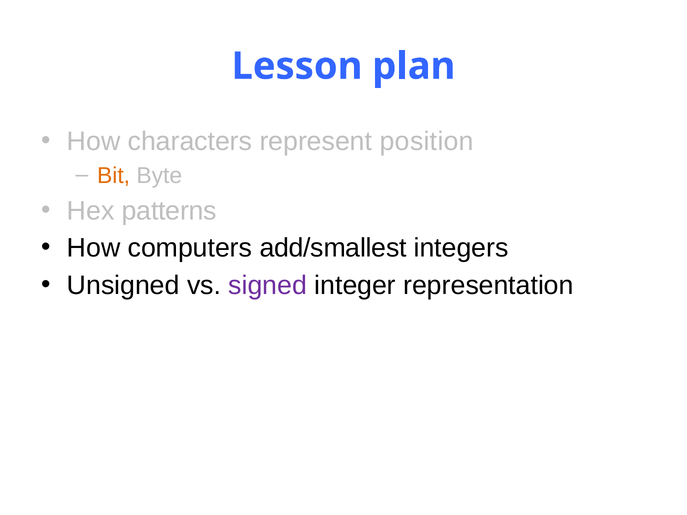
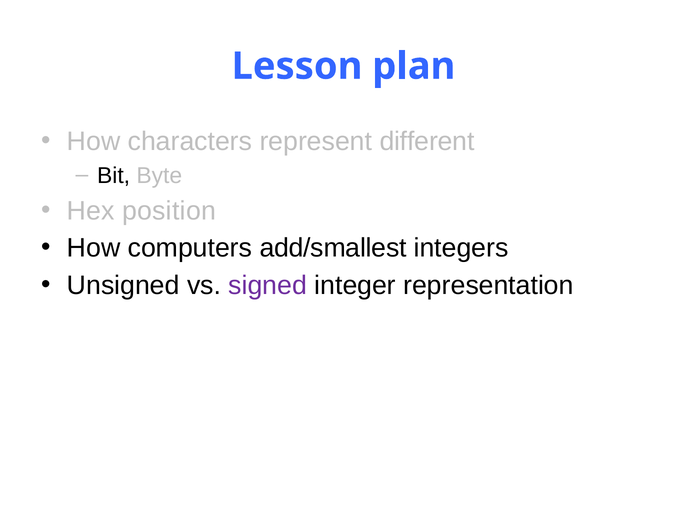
position: position -> different
Bit colour: orange -> black
patterns: patterns -> position
